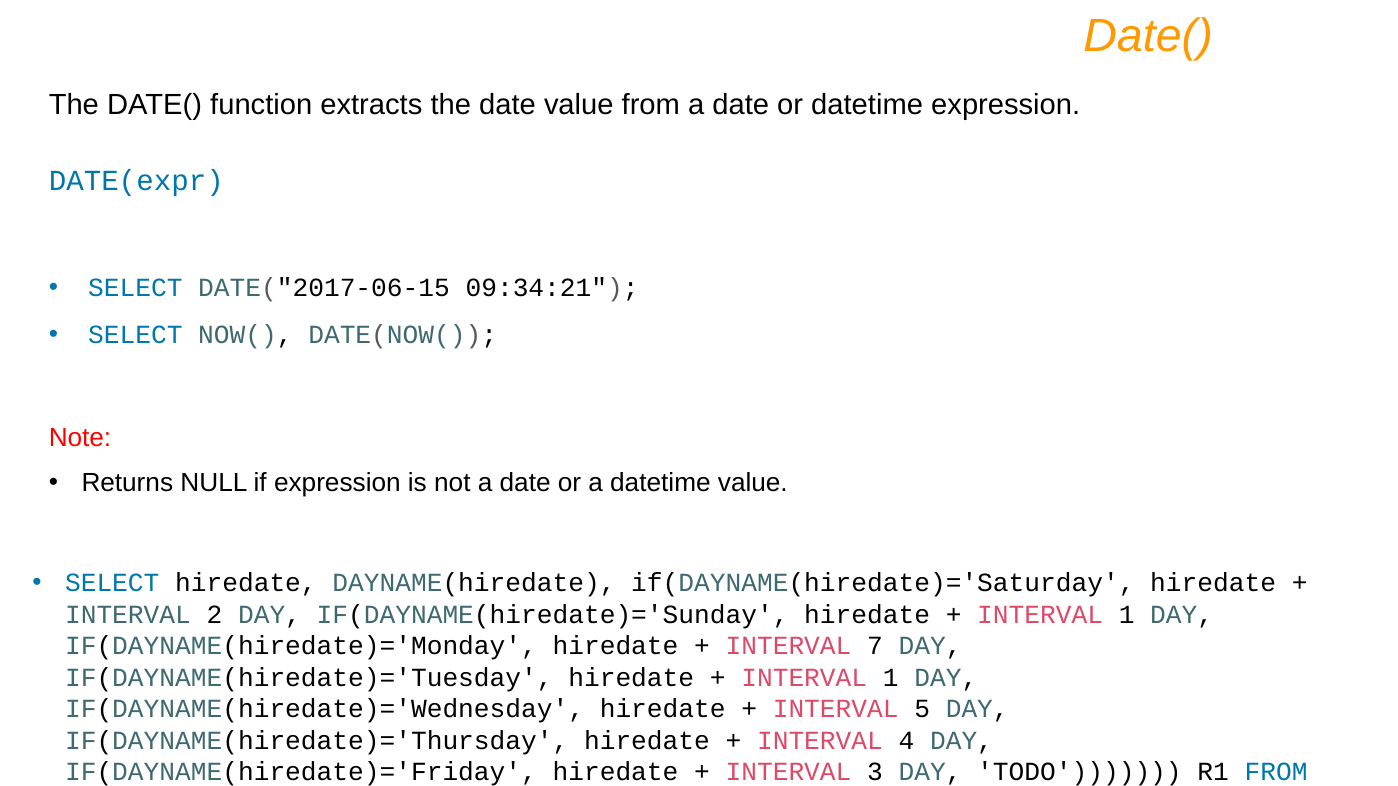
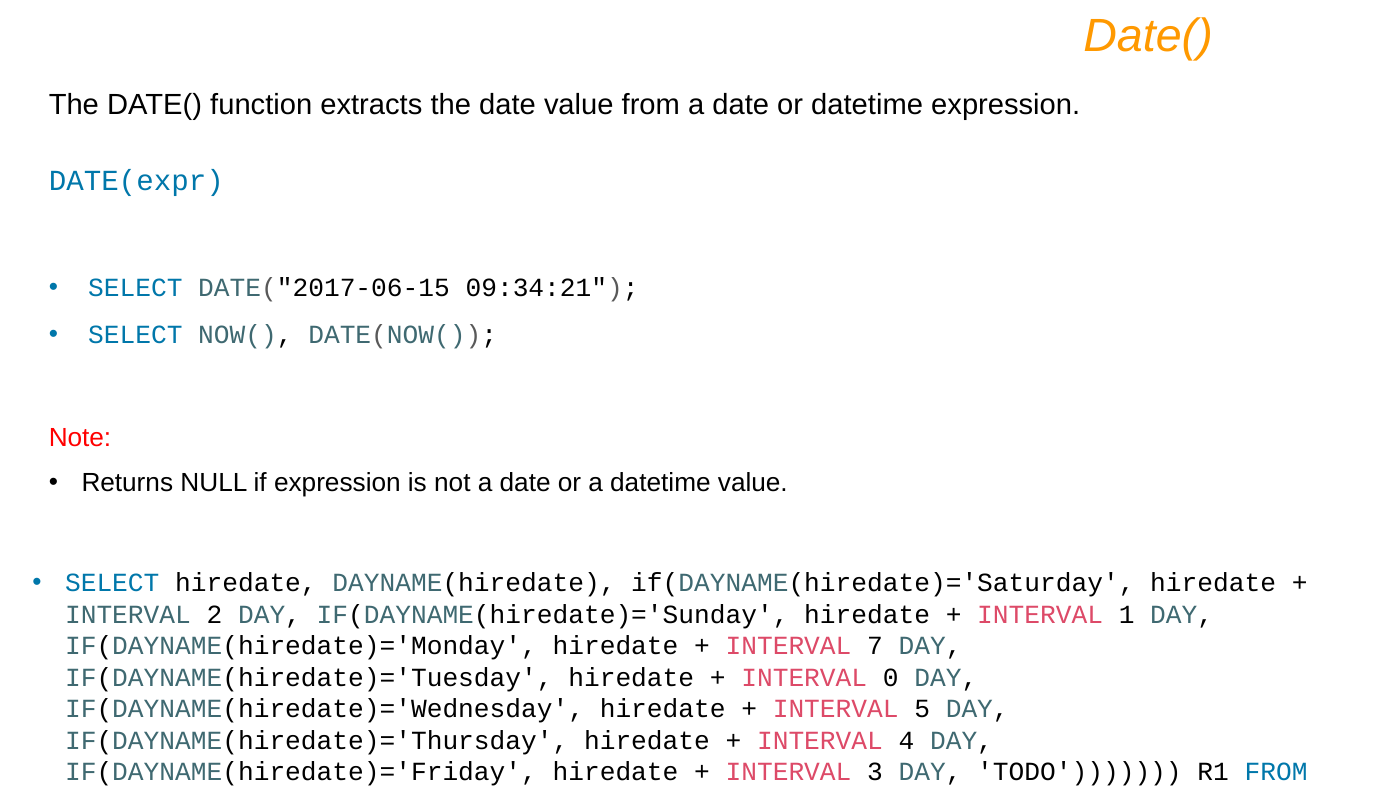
1 at (891, 678): 1 -> 0
